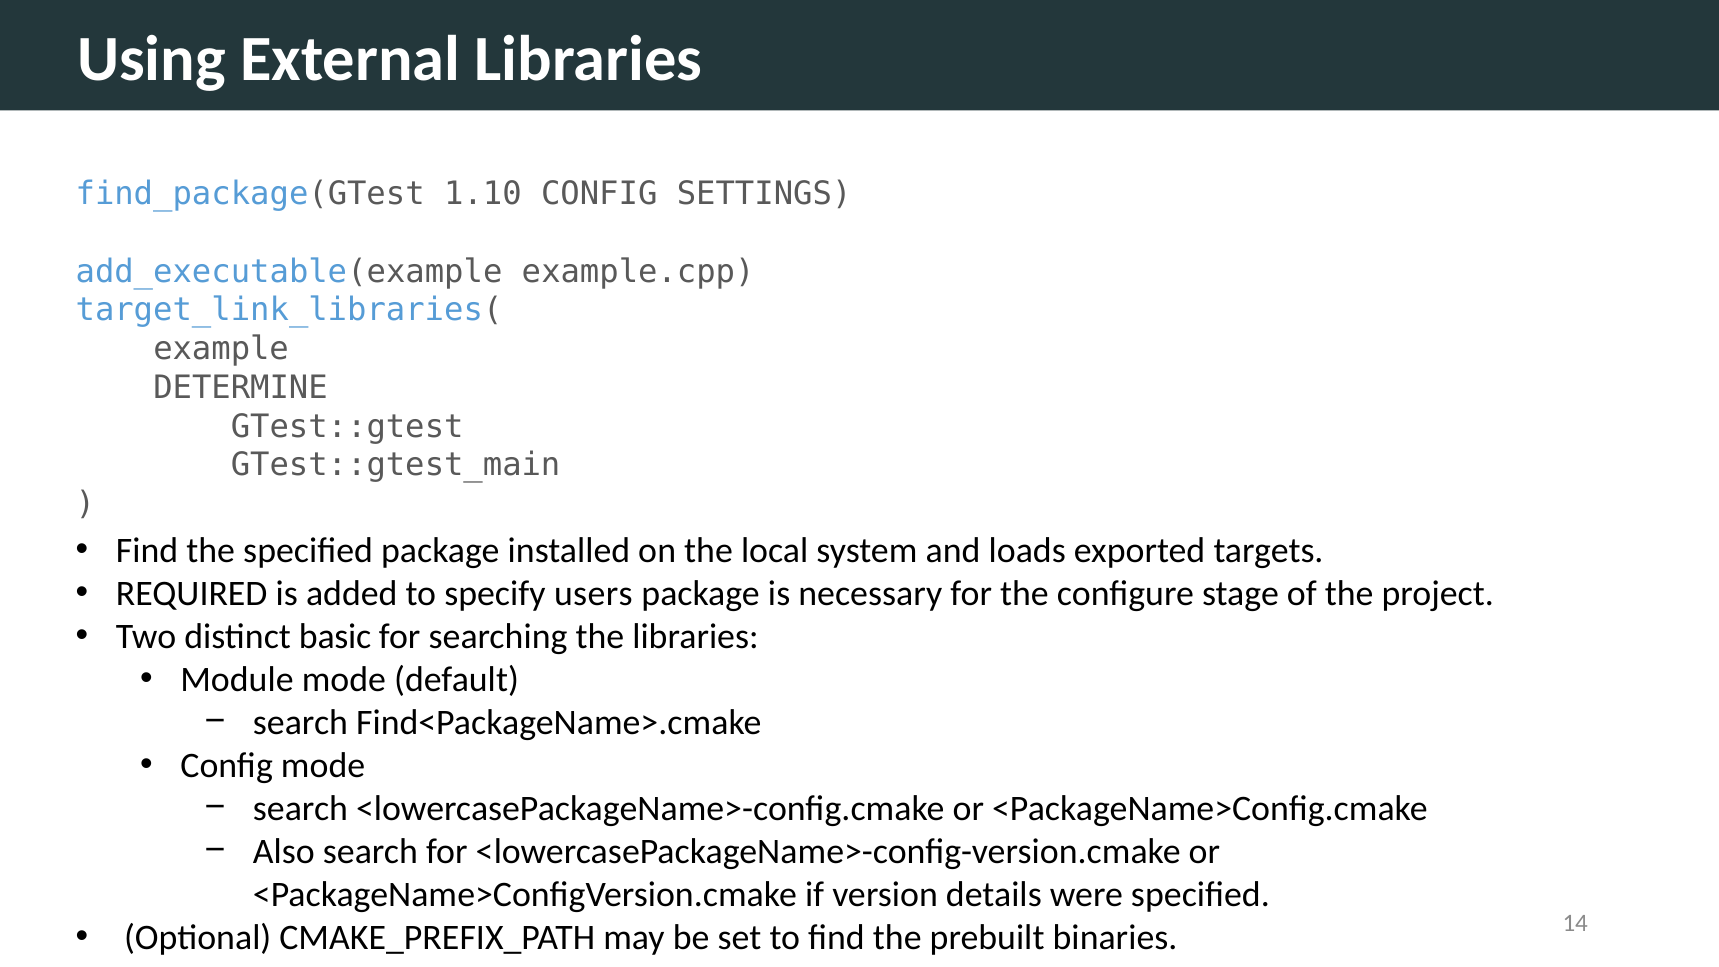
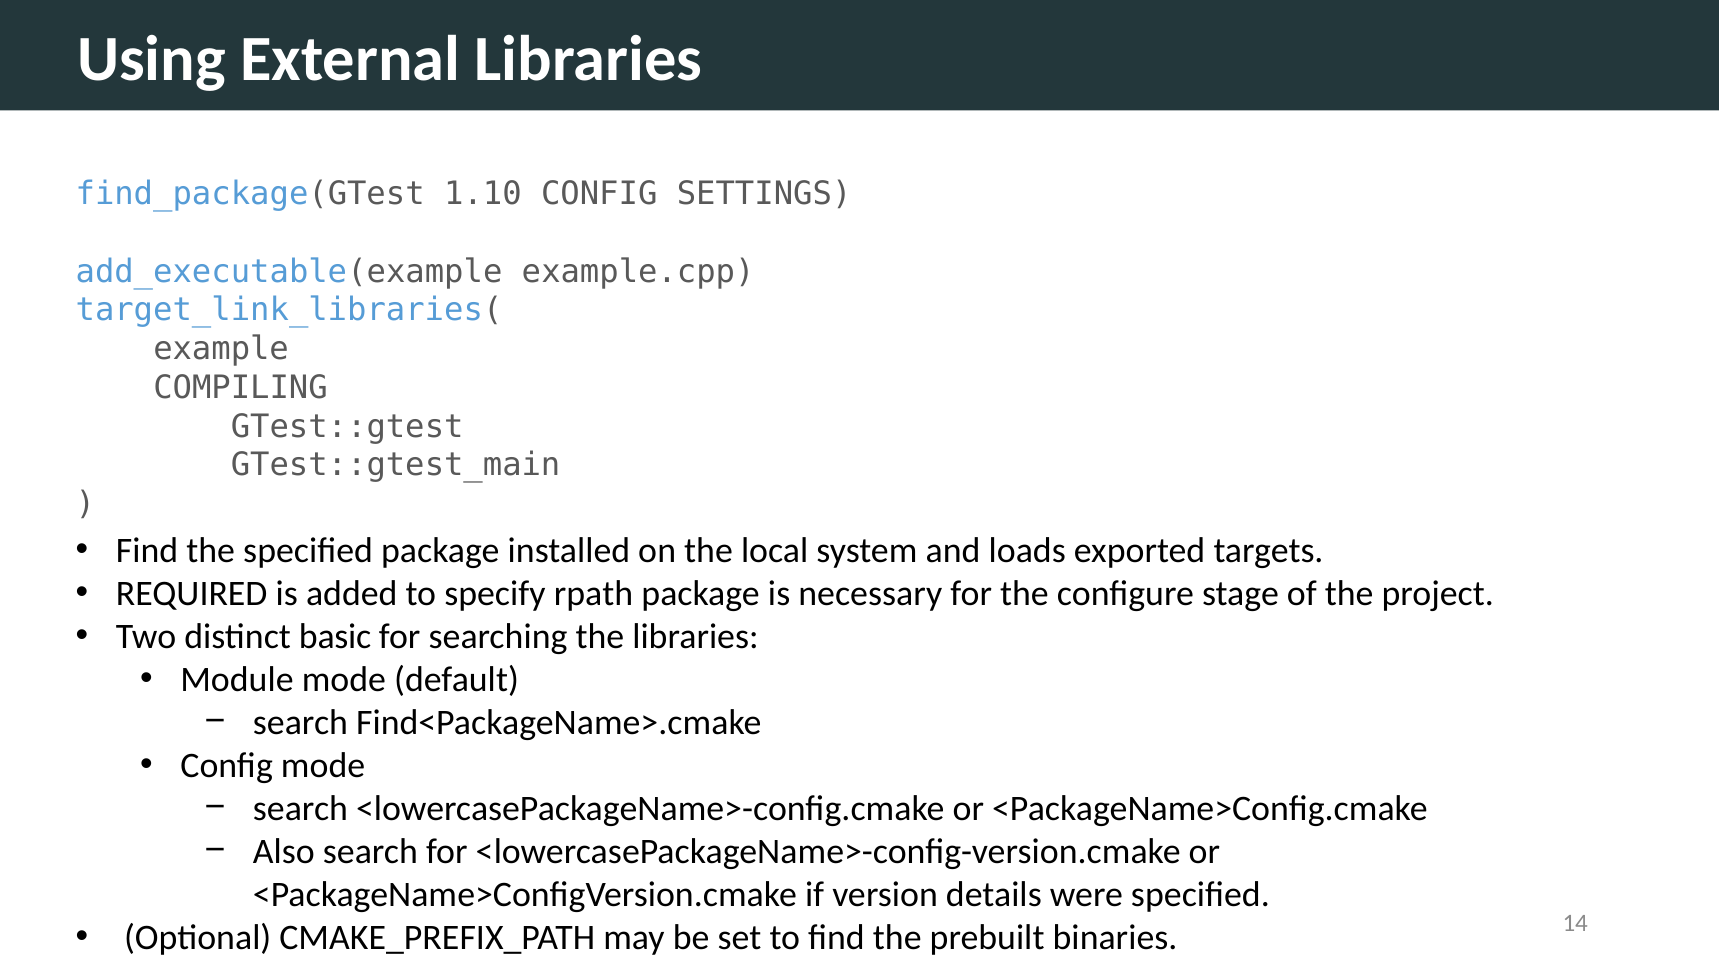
DETERMINE: DETERMINE -> COMPILING
users: users -> rpath
